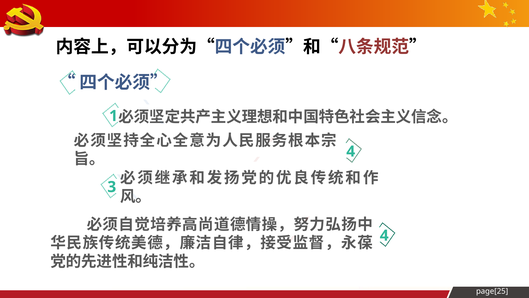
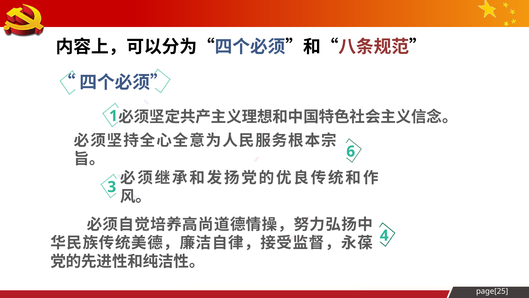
4 at (351, 151): 4 -> 6
